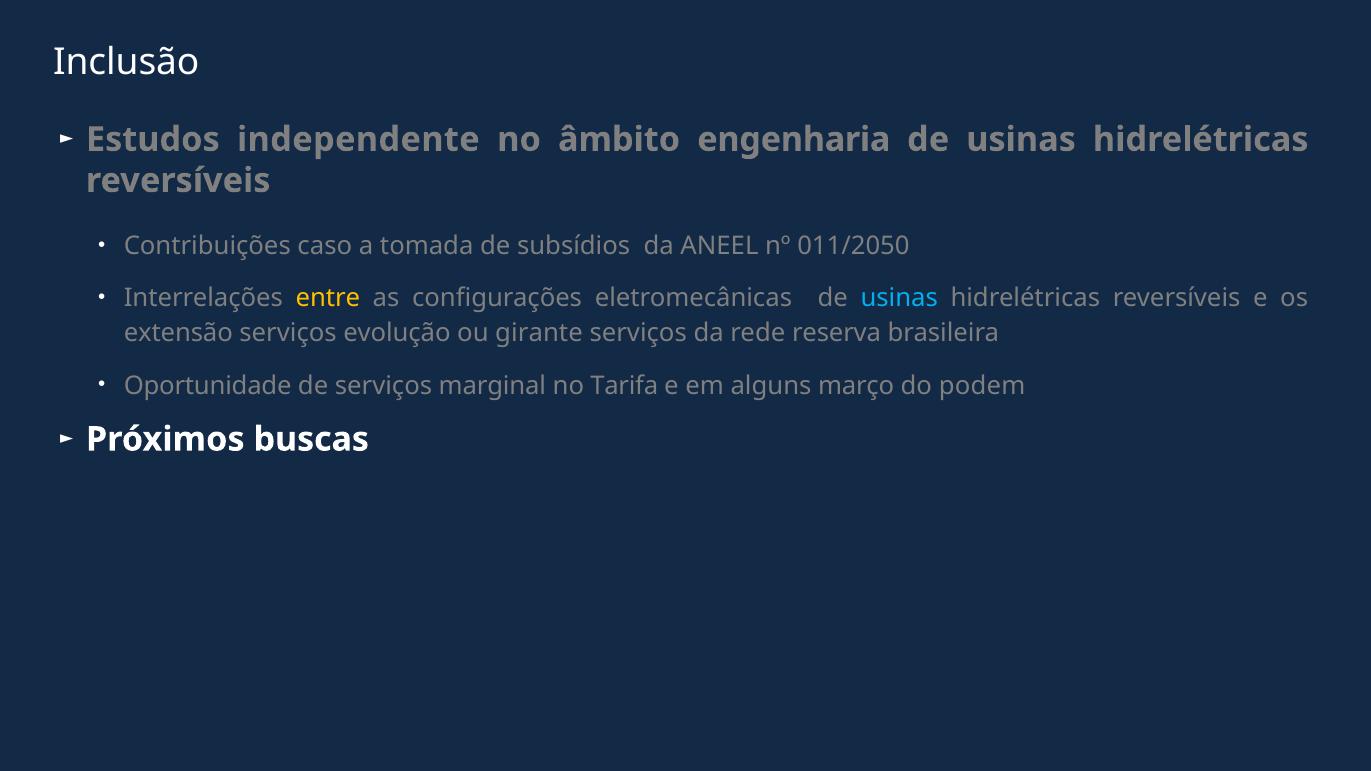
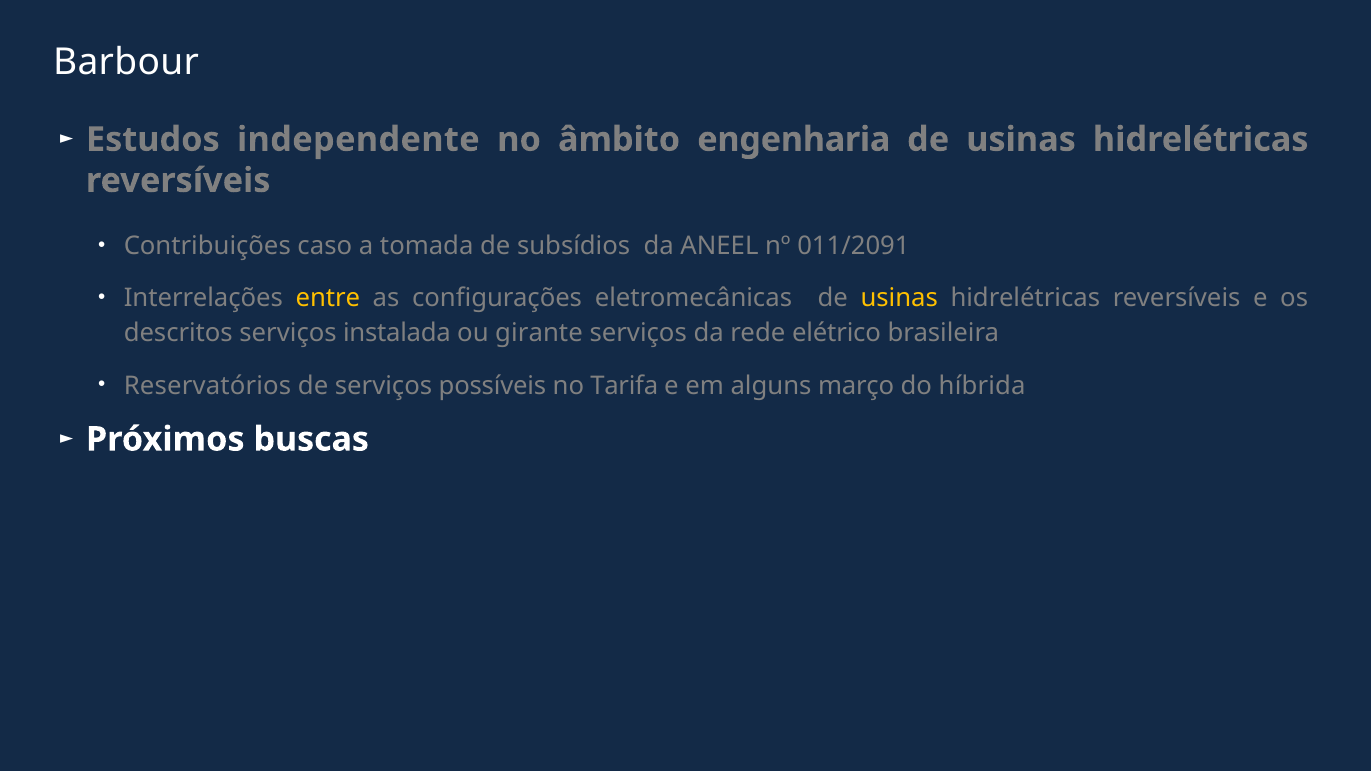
Inclusão: Inclusão -> Barbour
011/2050: 011/2050 -> 011/2091
usinas at (899, 298) colour: light blue -> yellow
extensão: extensão -> descritos
evolução: evolução -> instalada
reserva: reserva -> elétrico
Oportunidade: Oportunidade -> Reservatórios
marginal: marginal -> possíveis
podem: podem -> híbrida
